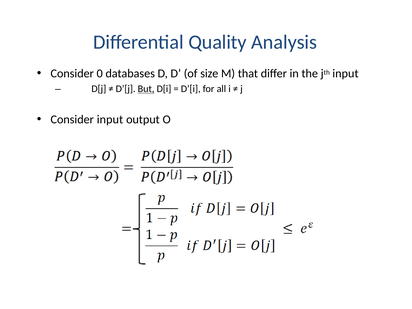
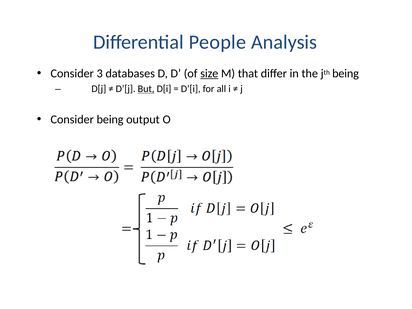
Quality: Quality -> People
0: 0 -> 3
size underline: none -> present
jth input: input -> being
Consider input: input -> being
